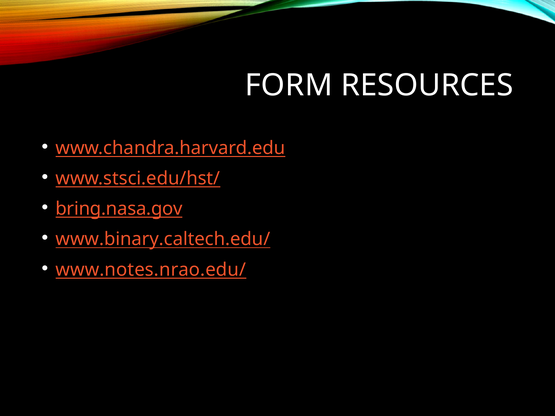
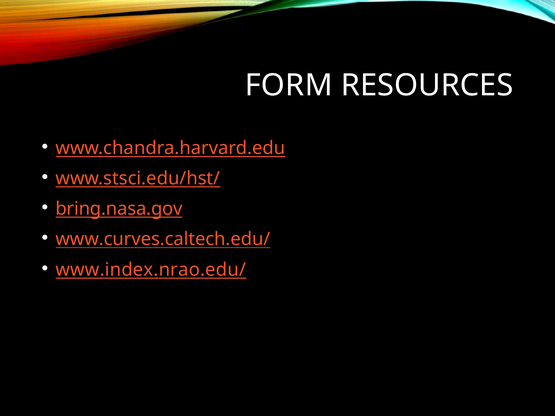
www.binary.caltech.edu/: www.binary.caltech.edu/ -> www.curves.caltech.edu/
www.notes.nrao.edu/: www.notes.nrao.edu/ -> www.index.nrao.edu/
